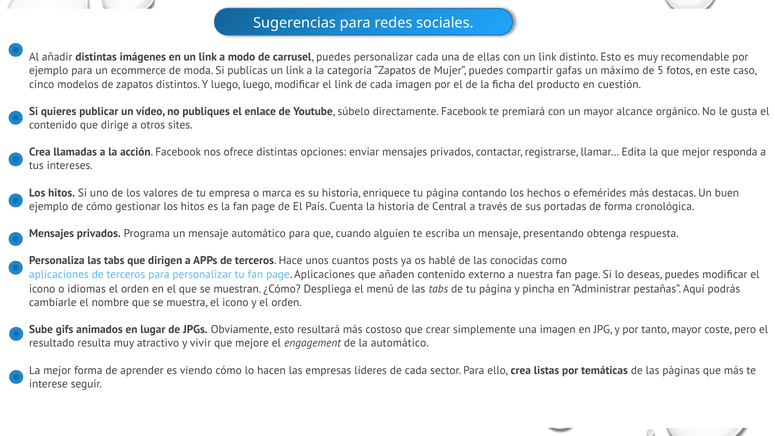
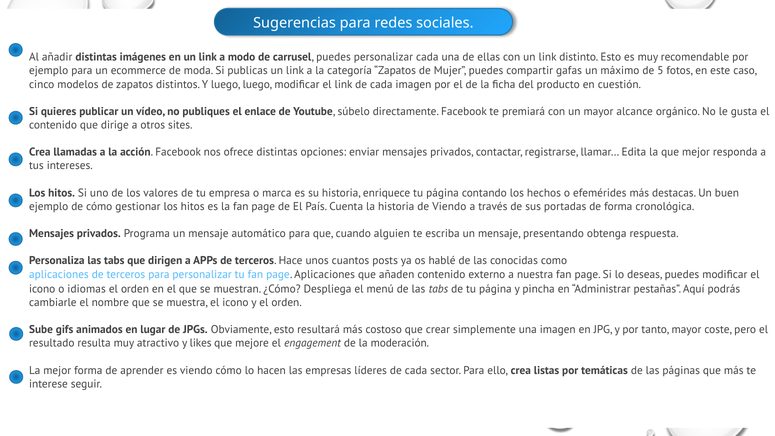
de Central: Central -> Viendo
vivir: vivir -> likes
la automático: automático -> moderación
